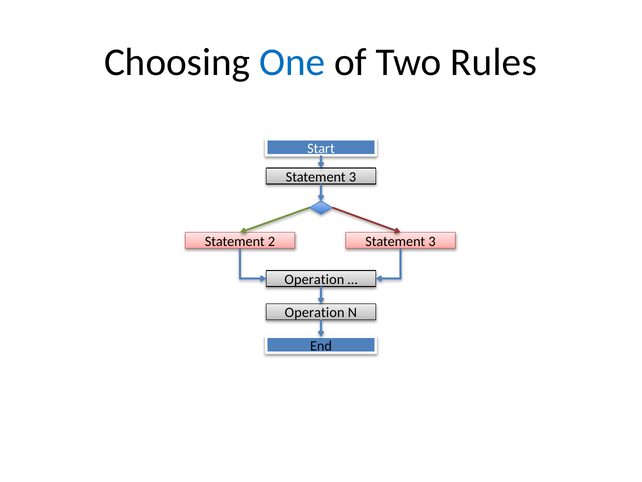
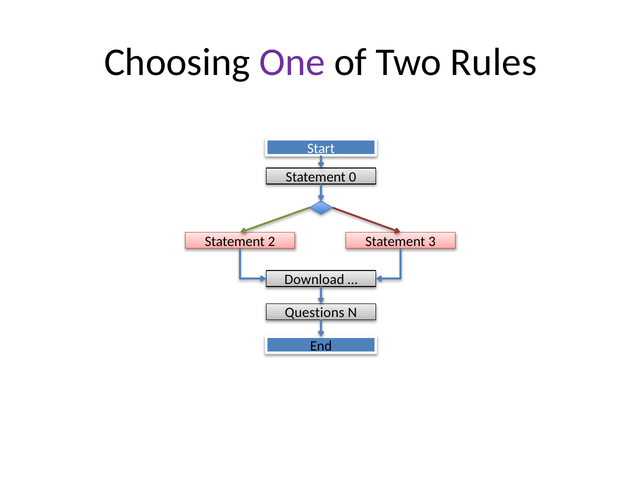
One colour: blue -> purple
3 at (352, 177): 3 -> 0
Operation at (314, 279): Operation -> Download
Operation at (315, 312): Operation -> Questions
